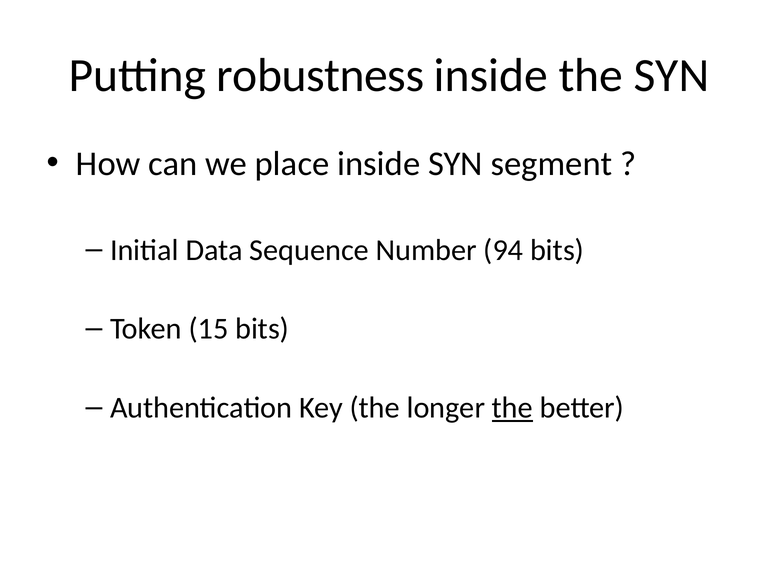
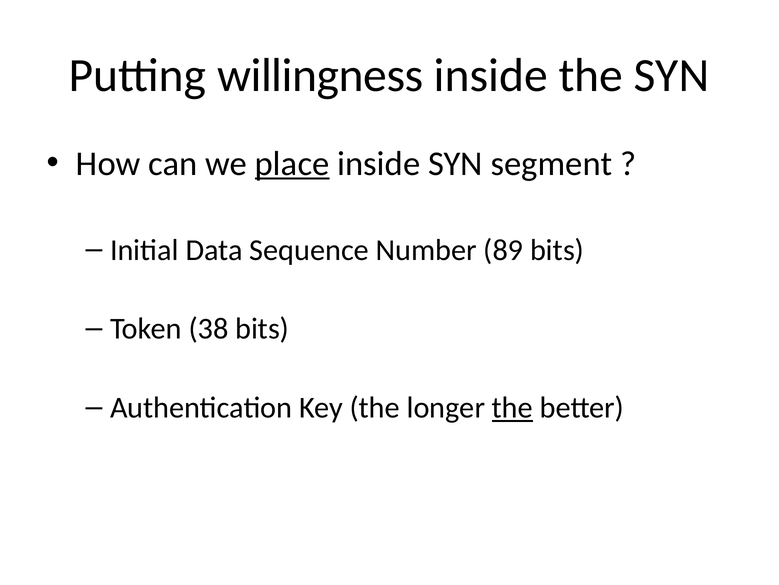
robustness: robustness -> willingness
place underline: none -> present
94: 94 -> 89
15: 15 -> 38
